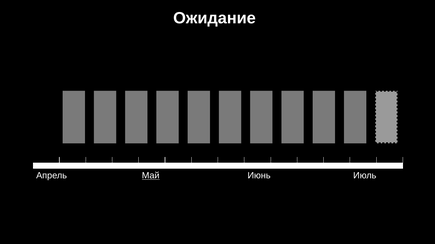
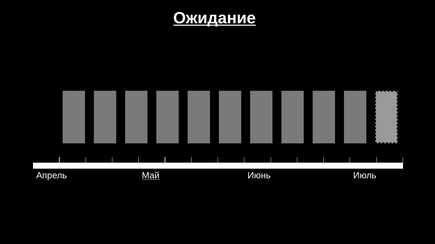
Ожидание underline: none -> present
